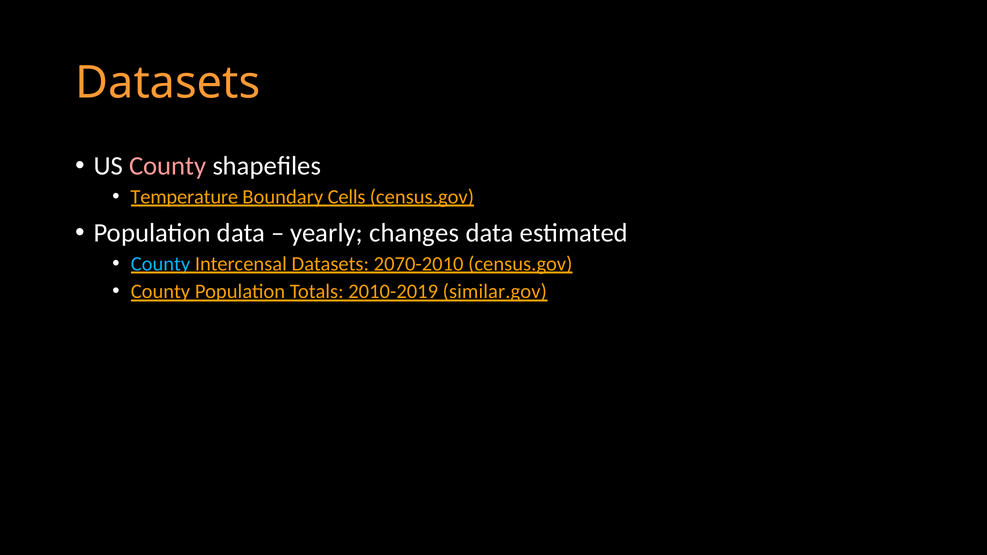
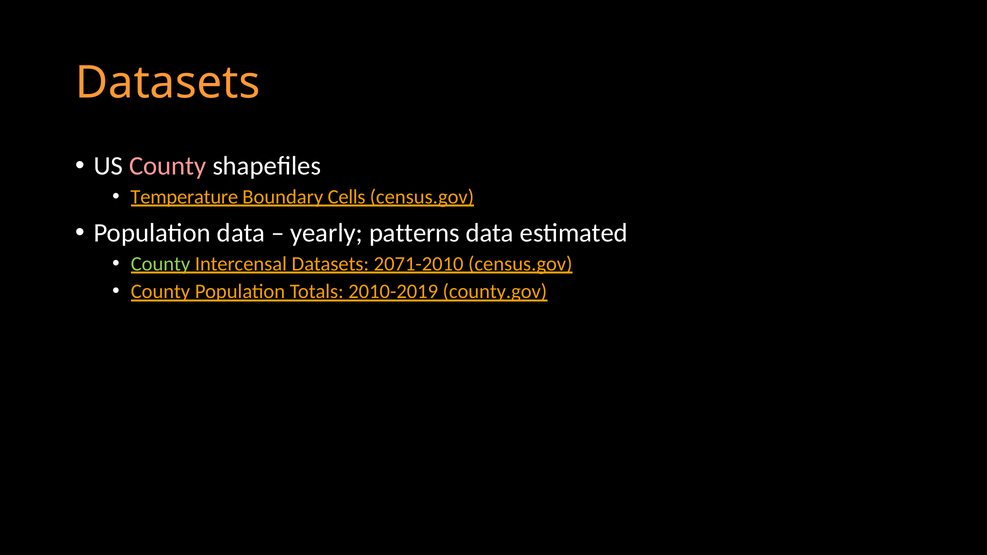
changes: changes -> patterns
County at (160, 264) colour: light blue -> light green
2070-2010: 2070-2010 -> 2071-2010
similar.gov: similar.gov -> county.gov
